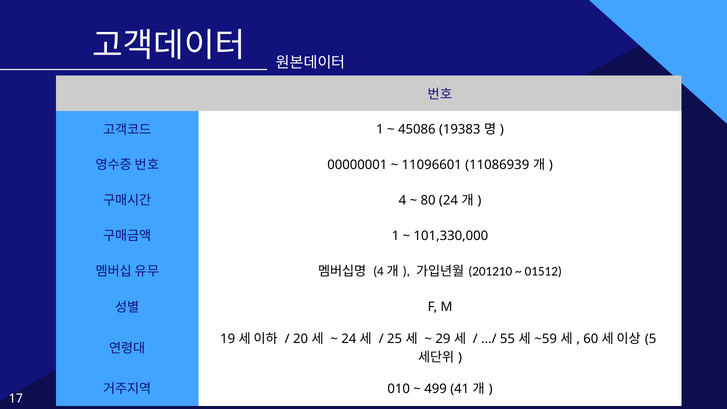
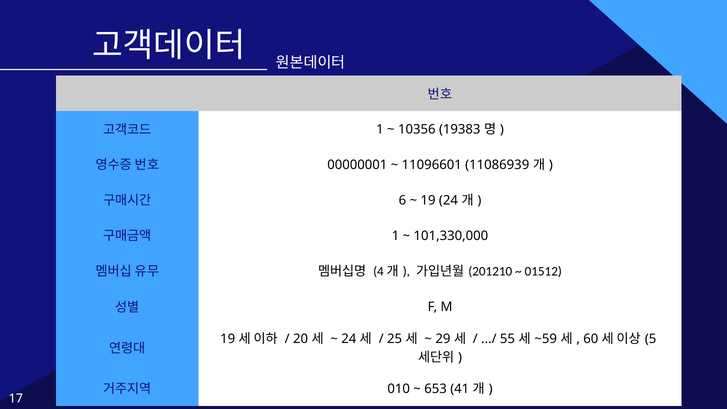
45086: 45086 -> 10356
4: 4 -> 6
80 at (428, 200): 80 -> 19
499: 499 -> 653
